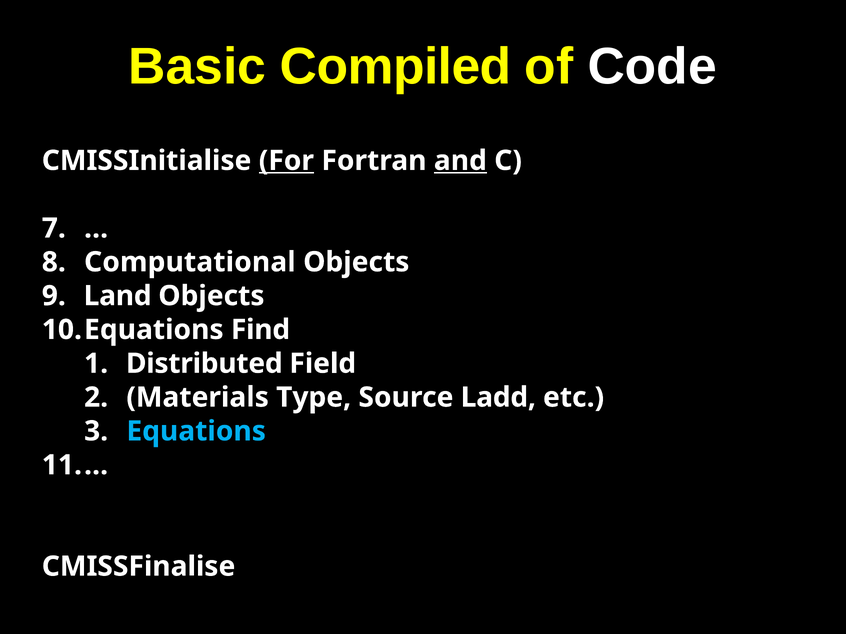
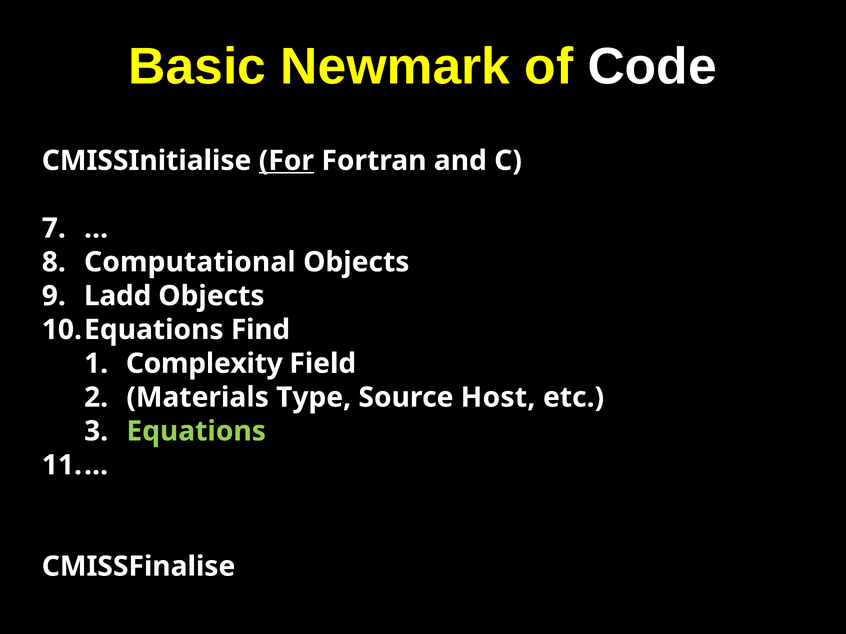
Compiled: Compiled -> Newmark
and underline: present -> none
Land: Land -> Ladd
Distributed: Distributed -> Complexity
Ladd: Ladd -> Host
Equations colour: light blue -> light green
